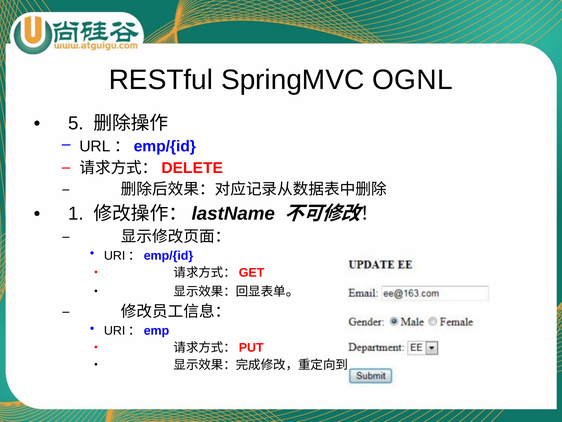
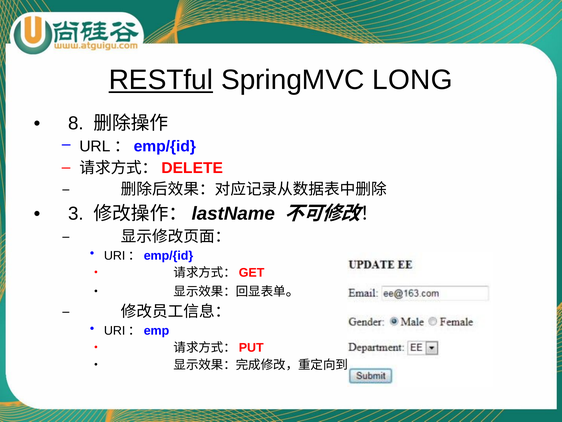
RESTful underline: none -> present
OGNL: OGNL -> LONG
5: 5 -> 8
1: 1 -> 3
